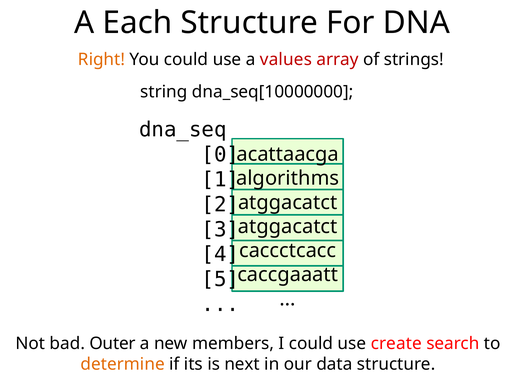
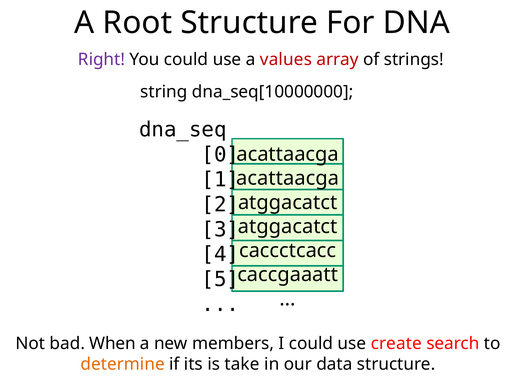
Each: Each -> Root
Right colour: orange -> purple
algorithms at (288, 178): algorithms -> acattaacga
Outer: Outer -> When
next: next -> take
